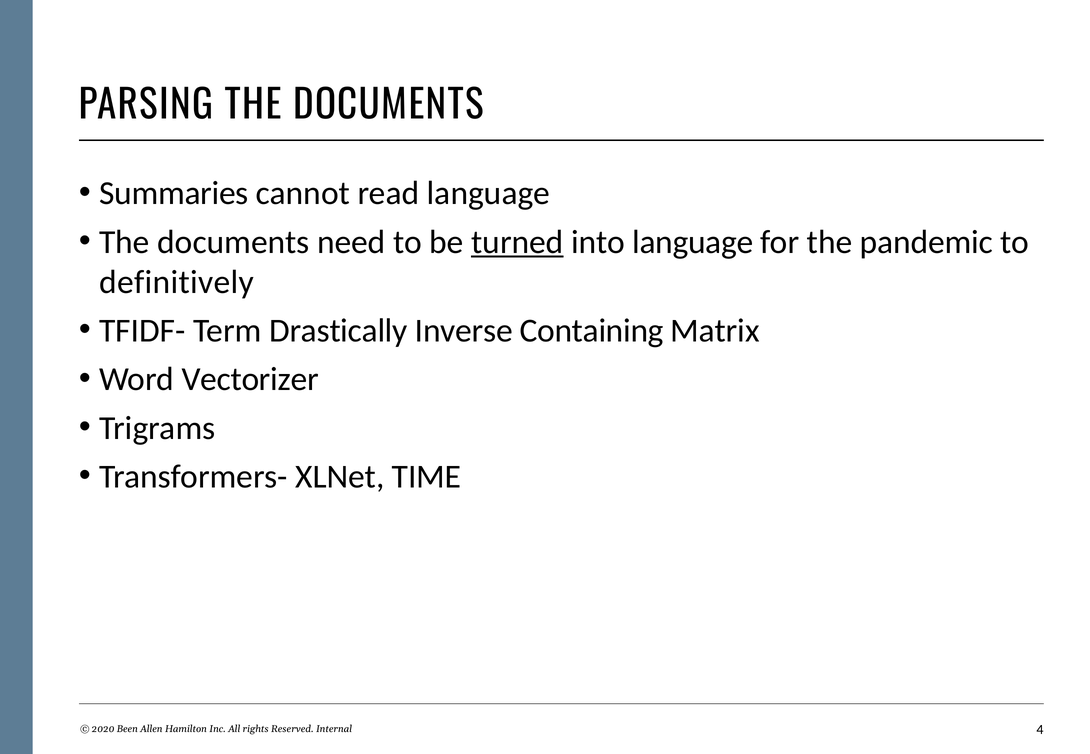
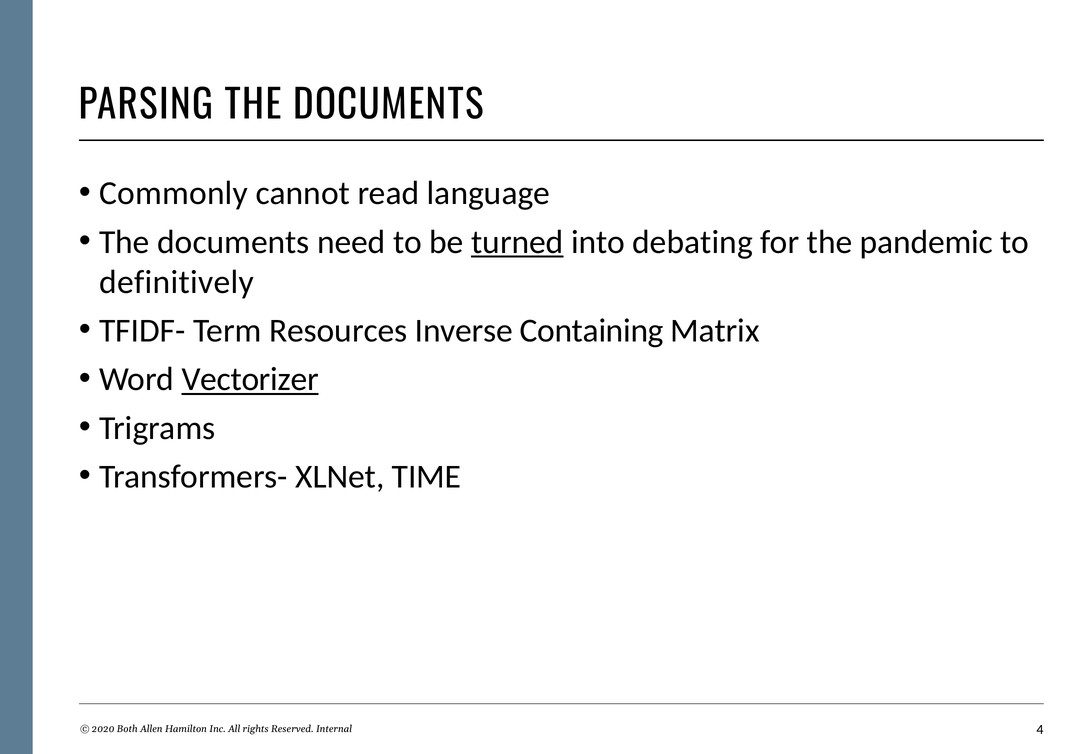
Summaries: Summaries -> Commonly
into language: language -> debating
Drastically: Drastically -> Resources
Vectorizer underline: none -> present
Been: Been -> Both
